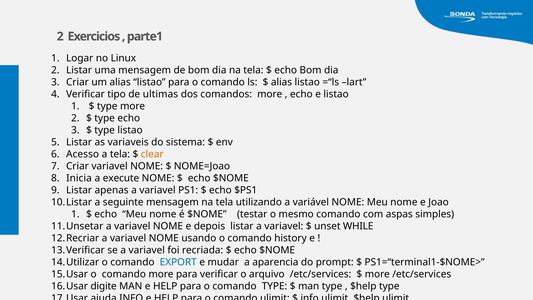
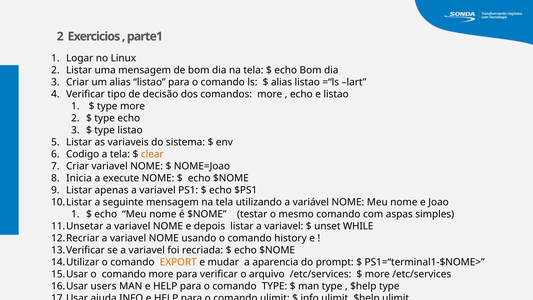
ultimas: ultimas -> decisão
Acesso: Acesso -> Codigo
EXPORT colour: blue -> orange
digite: digite -> users
